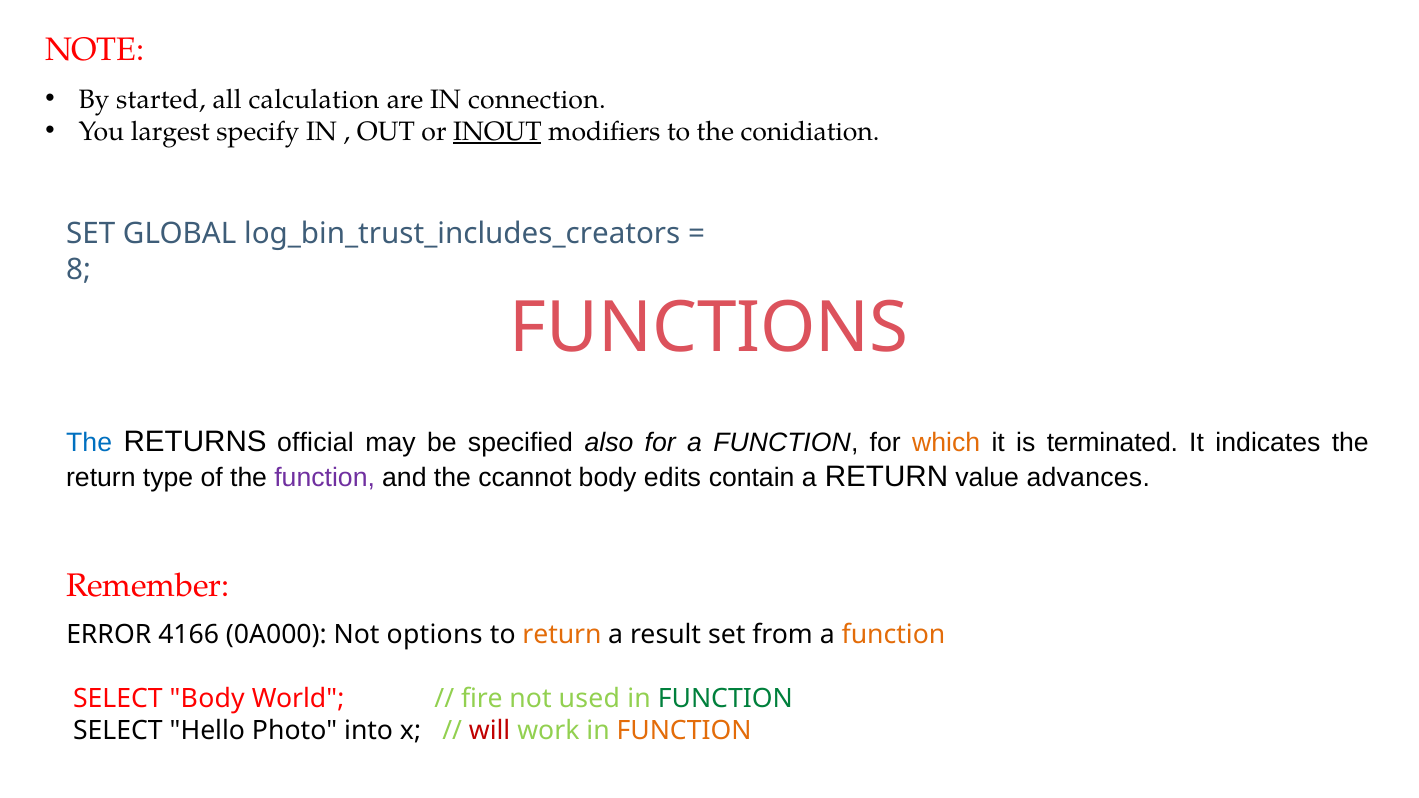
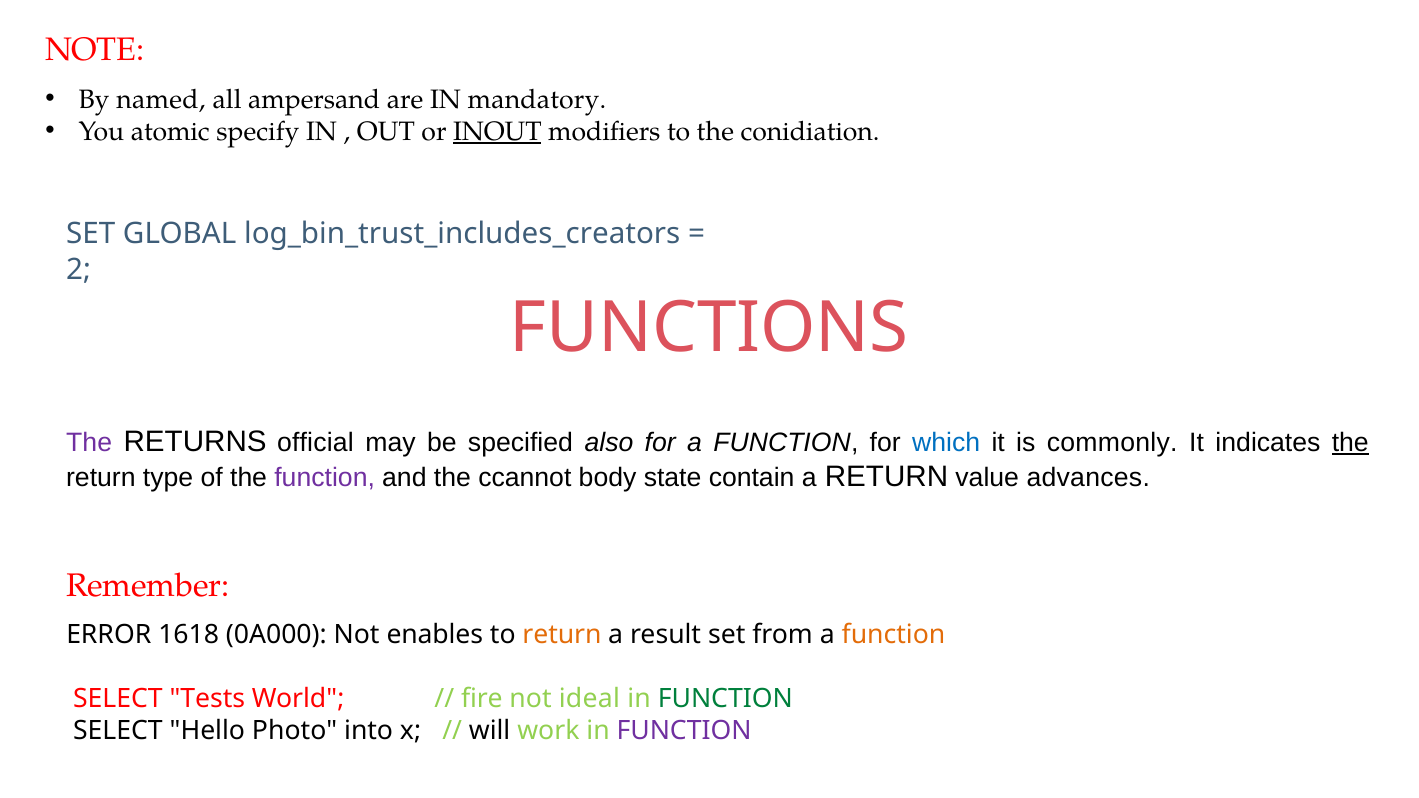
started: started -> named
calculation: calculation -> ampersand
connection: connection -> mandatory
largest: largest -> atomic
8: 8 -> 2
The at (89, 443) colour: blue -> purple
which colour: orange -> blue
terminated: terminated -> commonly
the at (1350, 443) underline: none -> present
edits: edits -> state
4166: 4166 -> 1618
options: options -> enables
SELECT Body: Body -> Tests
used: used -> ideal
will colour: red -> black
FUNCTION at (684, 731) colour: orange -> purple
